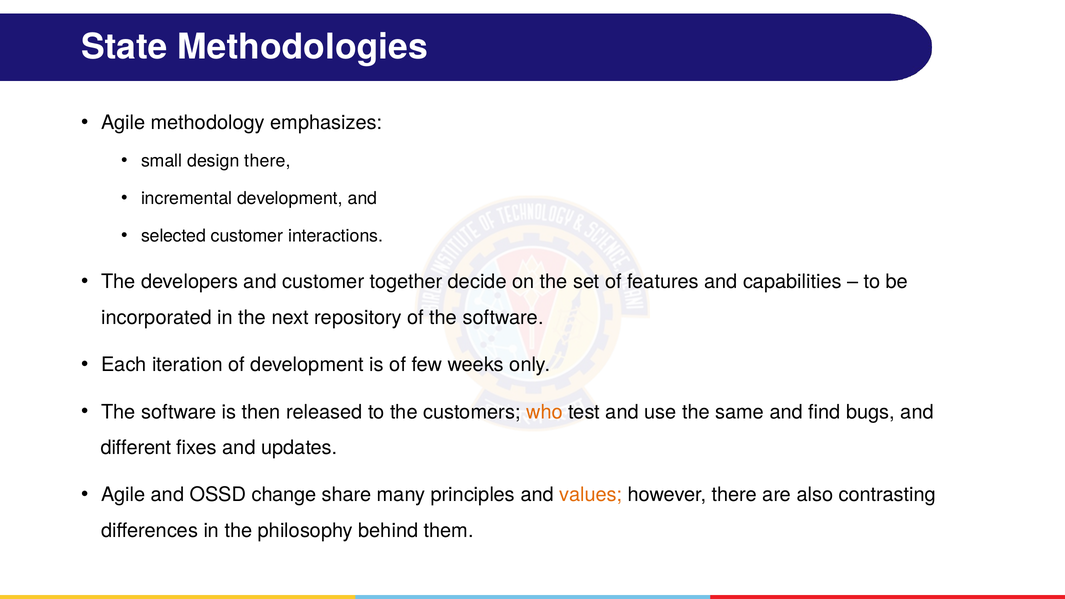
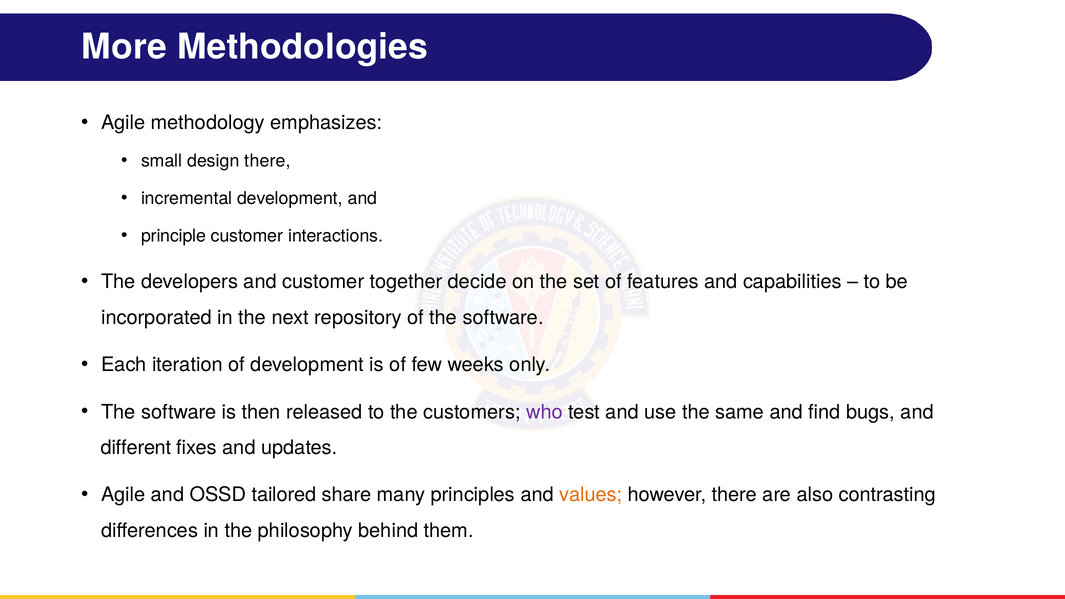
State: State -> More
selected: selected -> principle
who colour: orange -> purple
change: change -> tailored
